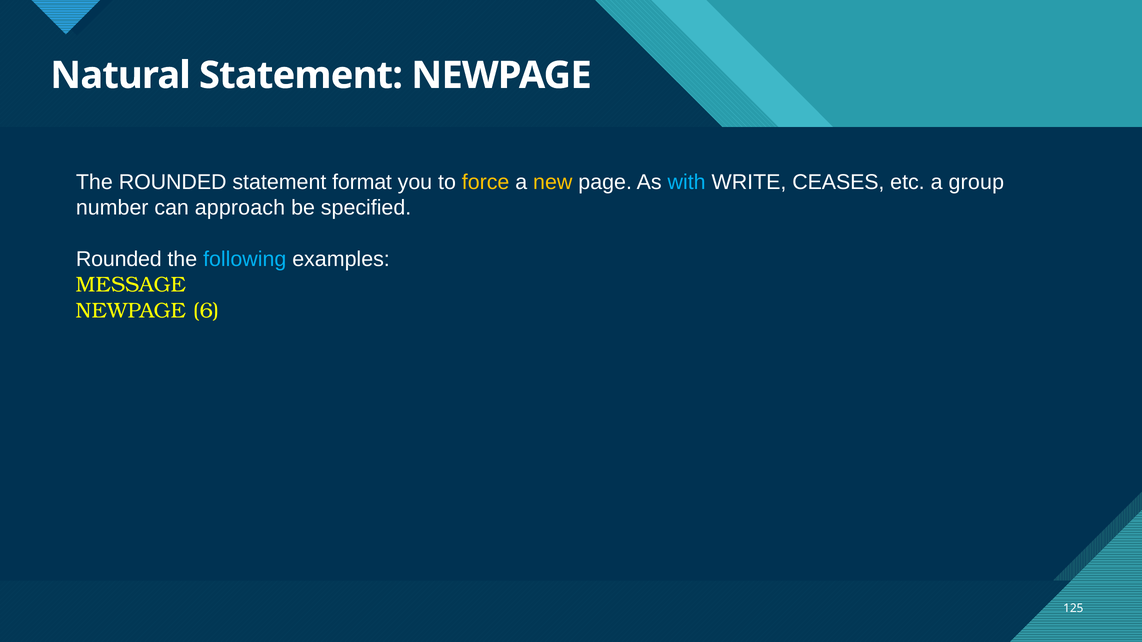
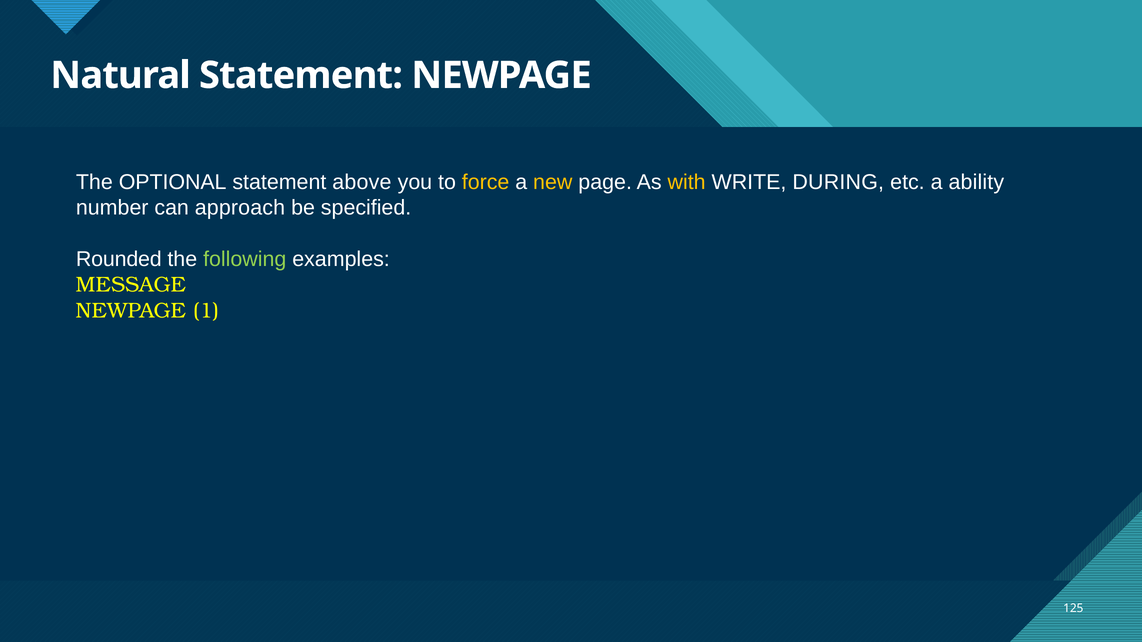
The ROUNDED: ROUNDED -> OPTIONAL
format: format -> above
with colour: light blue -> yellow
CEASES: CEASES -> DURING
group: group -> ability
following colour: light blue -> light green
6: 6 -> 1
